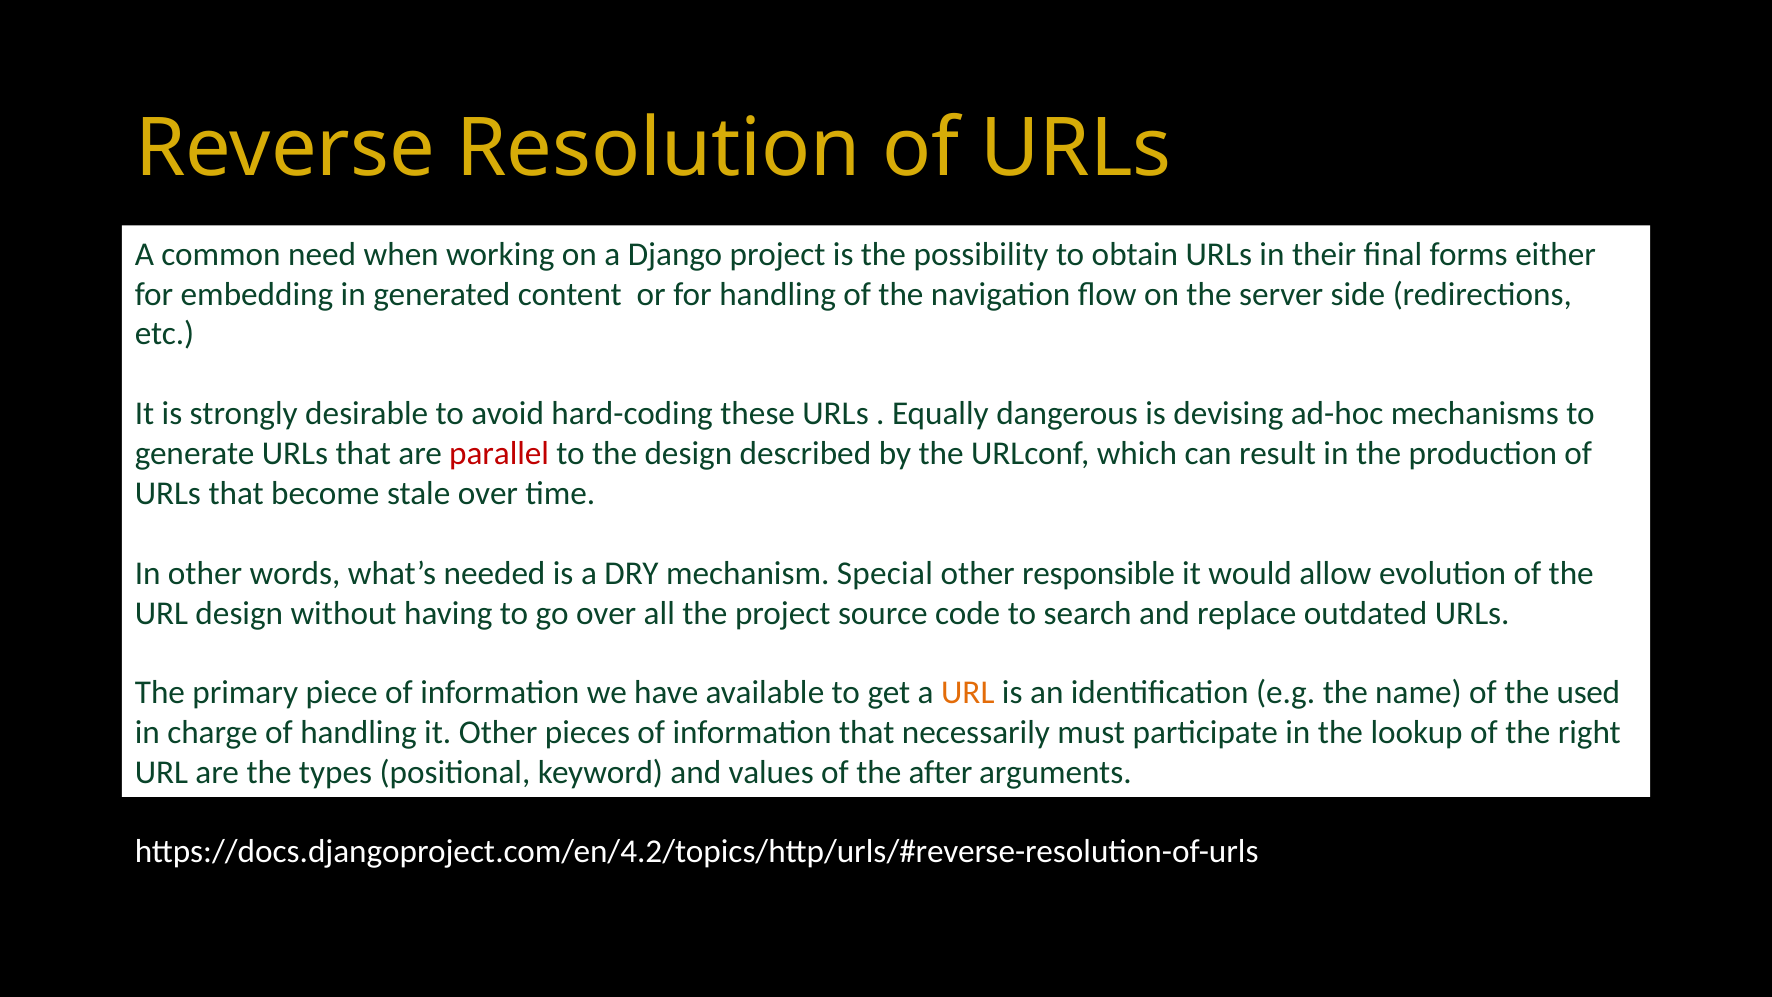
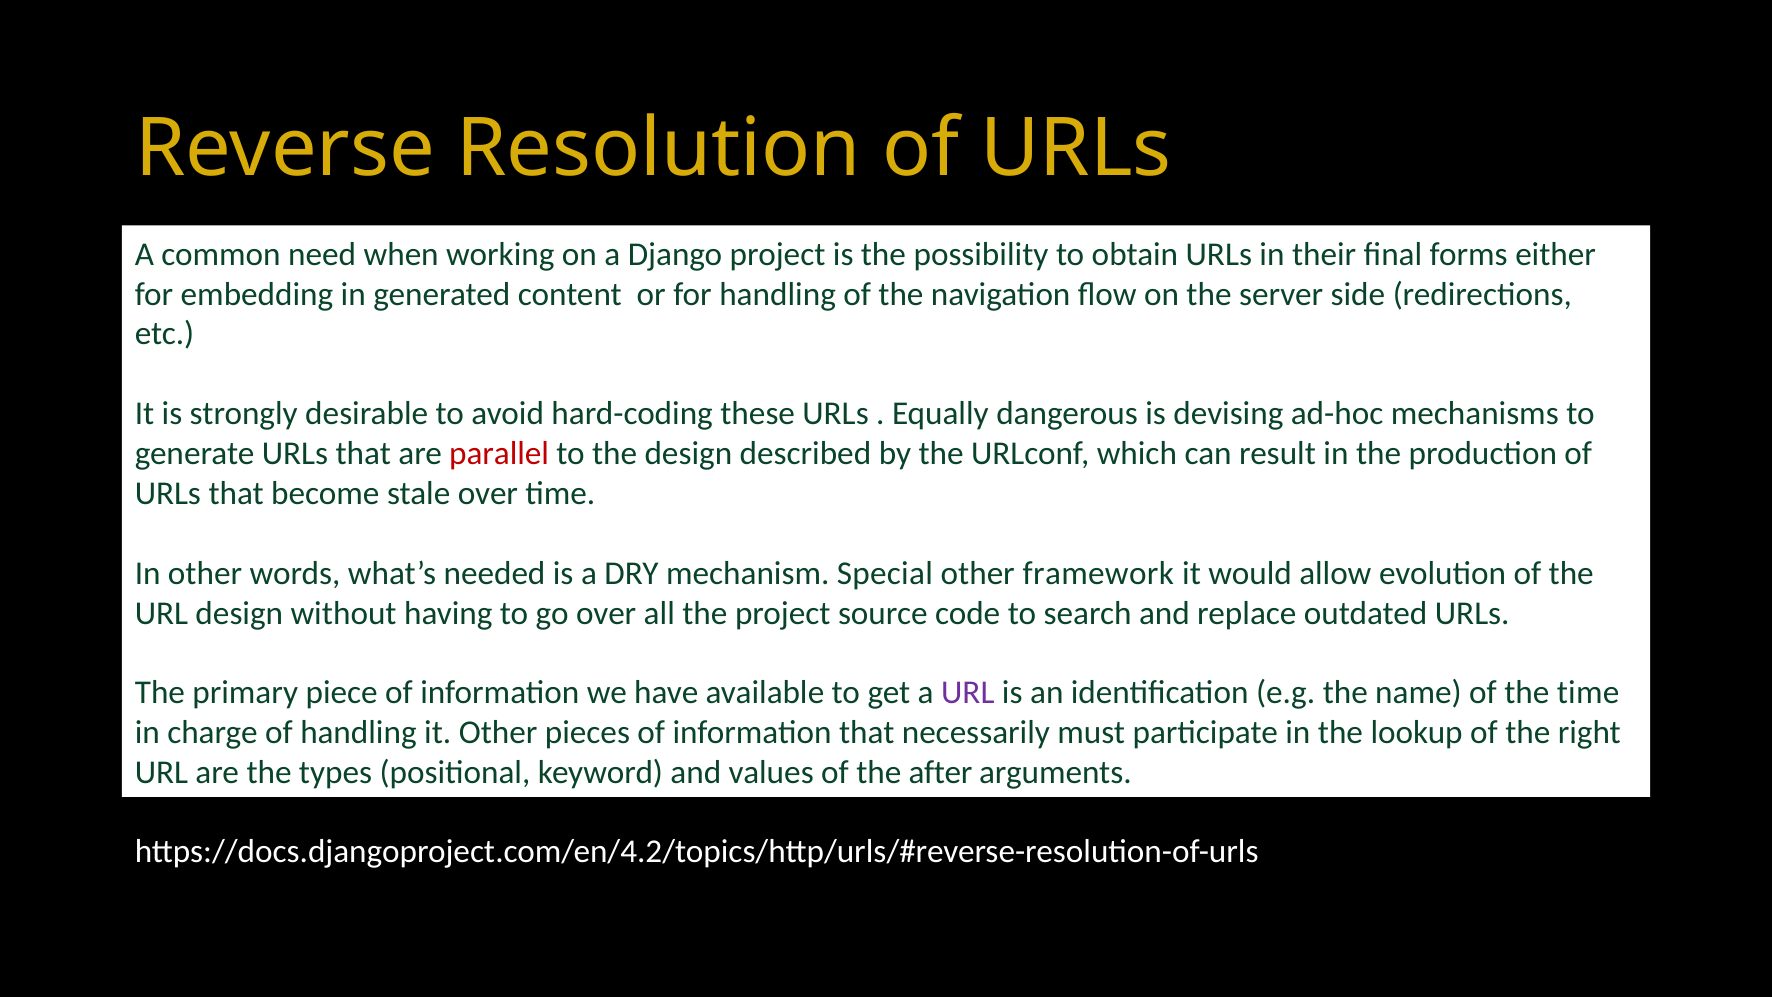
responsible: responsible -> framework
URL at (968, 693) colour: orange -> purple
the used: used -> time
